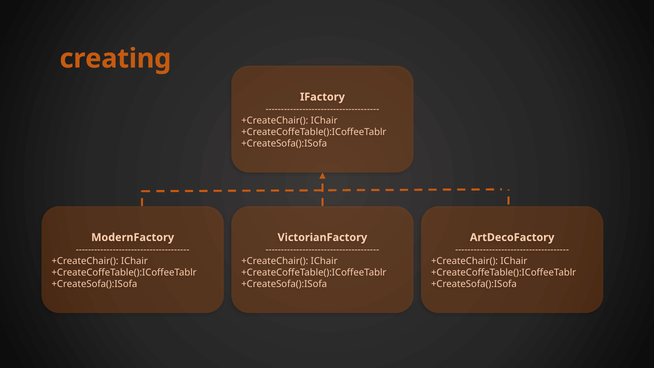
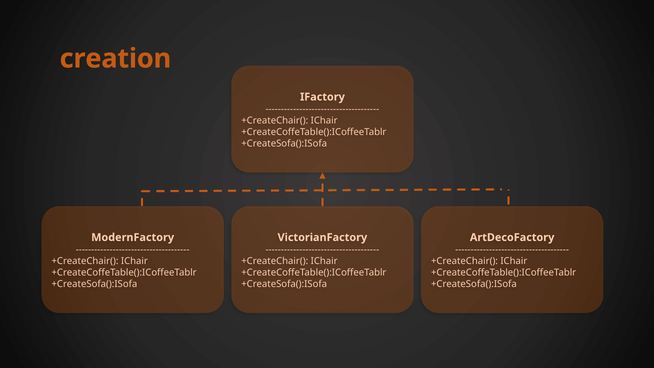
creating: creating -> creation
